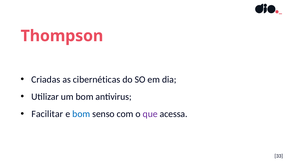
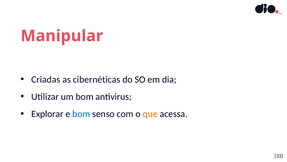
Thompson: Thompson -> Manipular
Facilitar: Facilitar -> Explorar
que colour: purple -> orange
